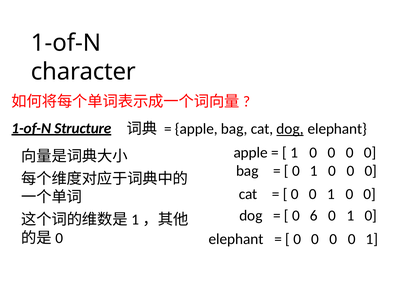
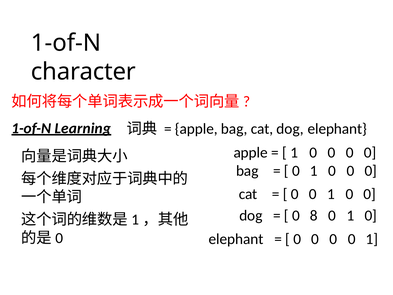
Structure: Structure -> Learning
dog at (290, 129) underline: present -> none
6: 6 -> 8
